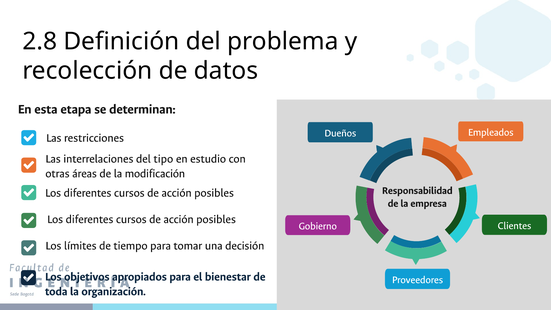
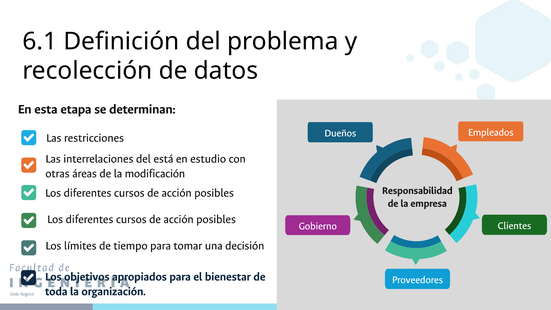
2.8: 2.8 -> 6.1
tipo: tipo -> está
